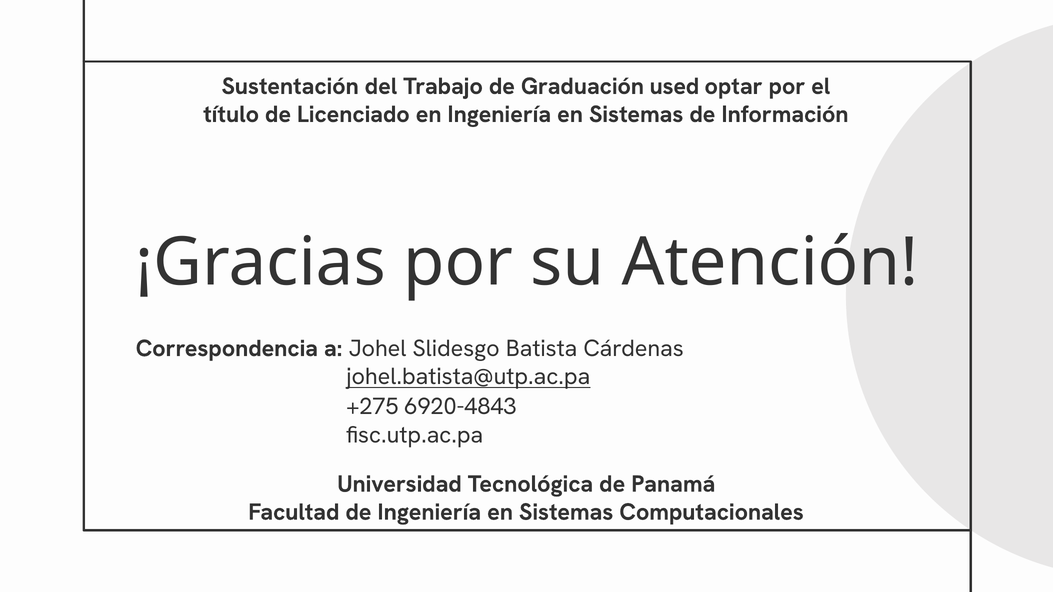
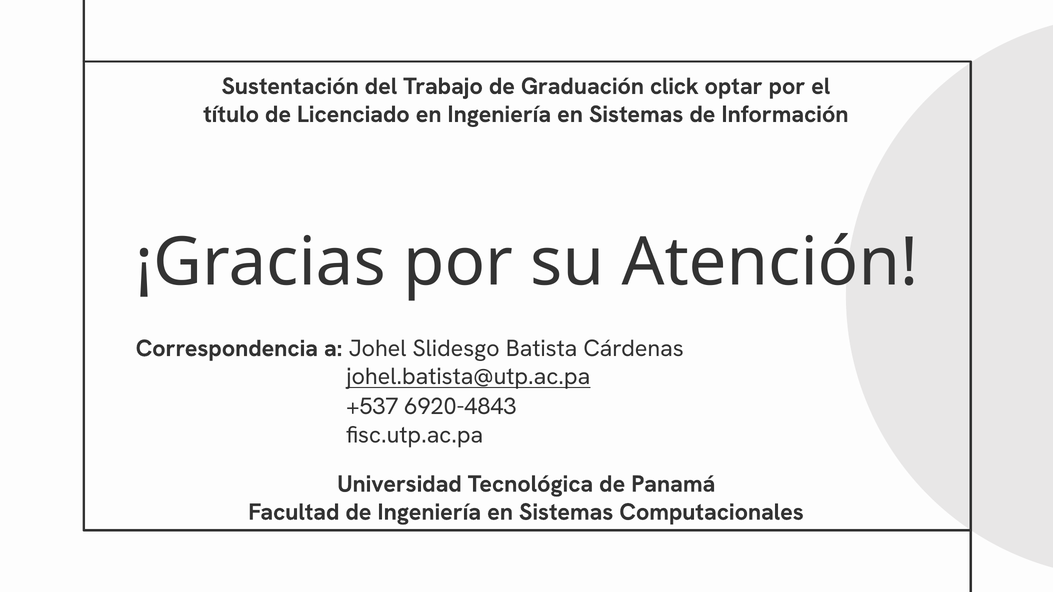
used: used -> click
+275: +275 -> +537
